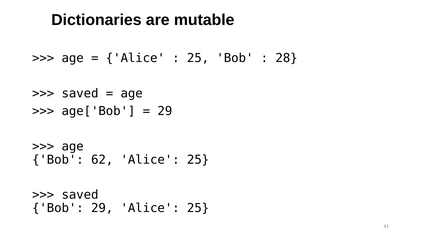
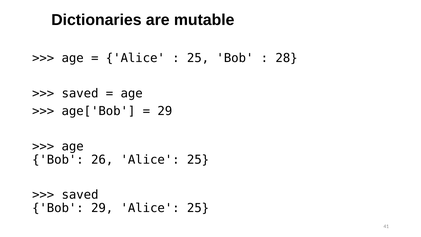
62: 62 -> 26
